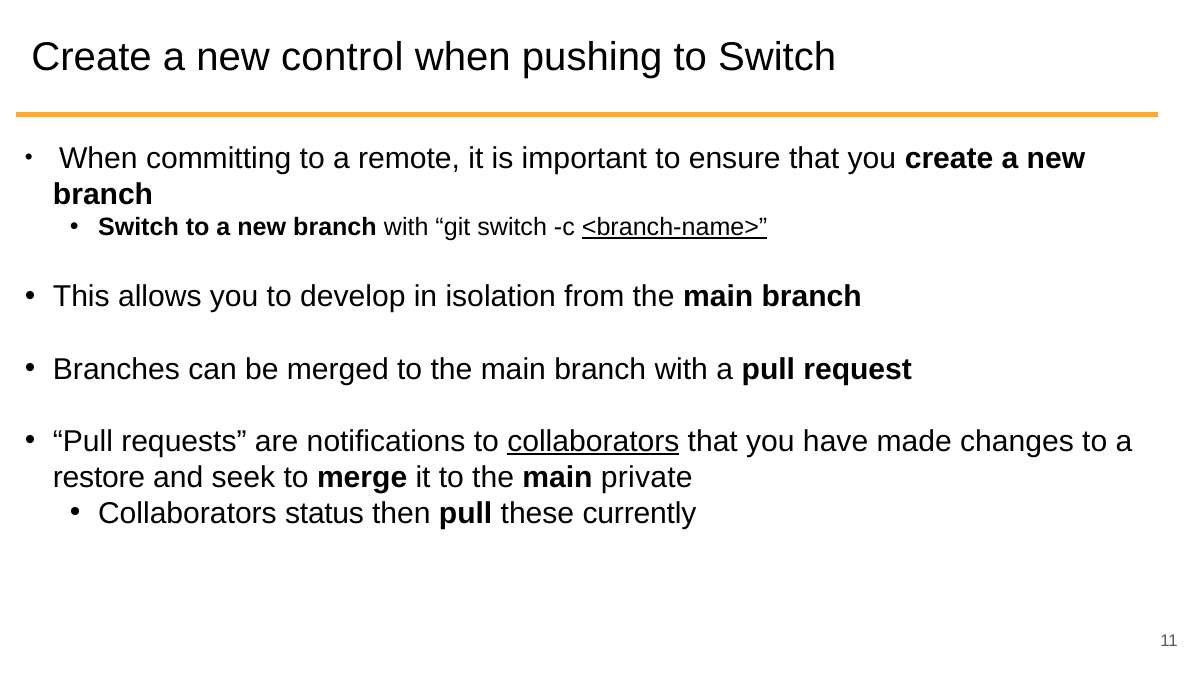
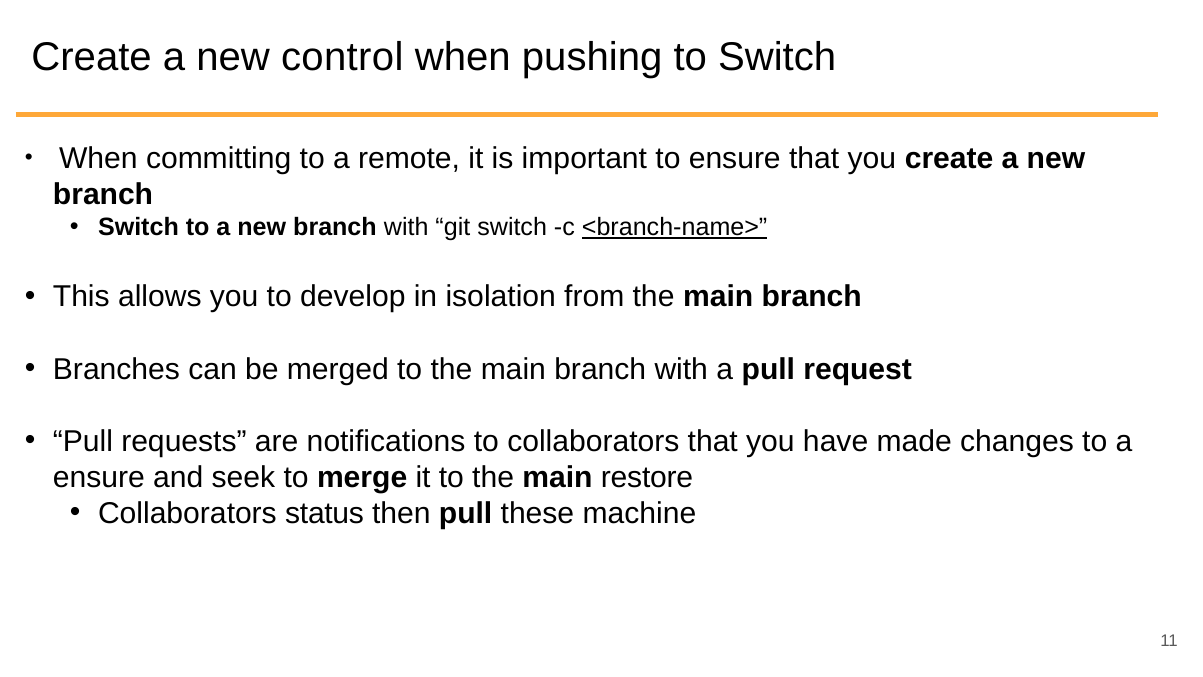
collaborators at (593, 441) underline: present -> none
restore at (99, 477): restore -> ensure
private: private -> restore
currently: currently -> machine
